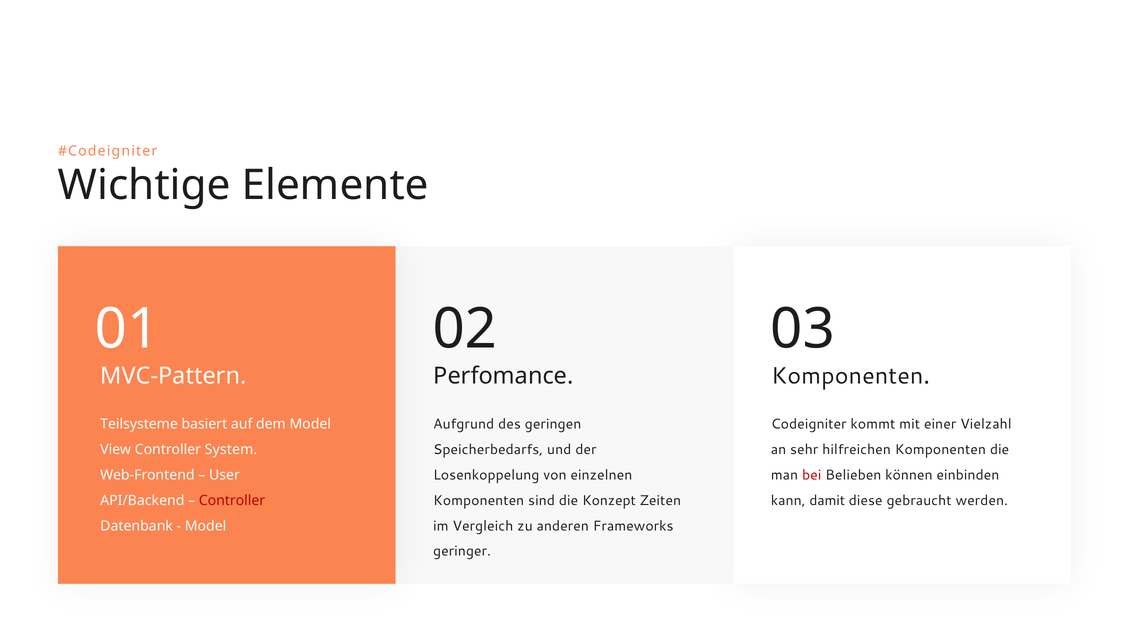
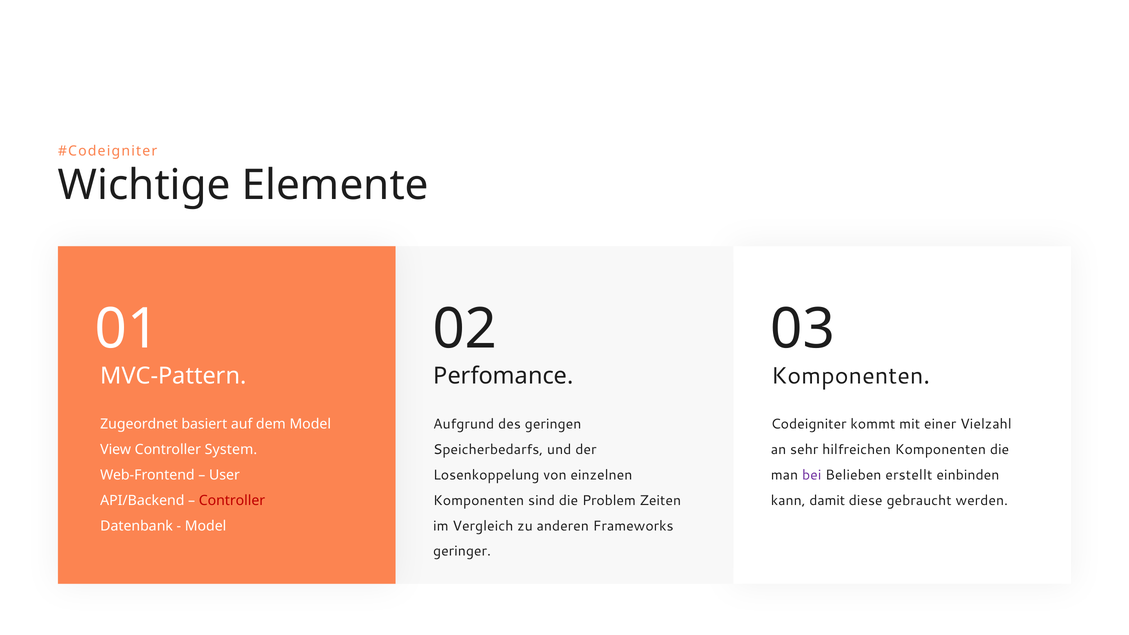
Teilsysteme: Teilsysteme -> Zugeordnet
bei colour: red -> purple
können: können -> erstellt
Konzept: Konzept -> Problem
